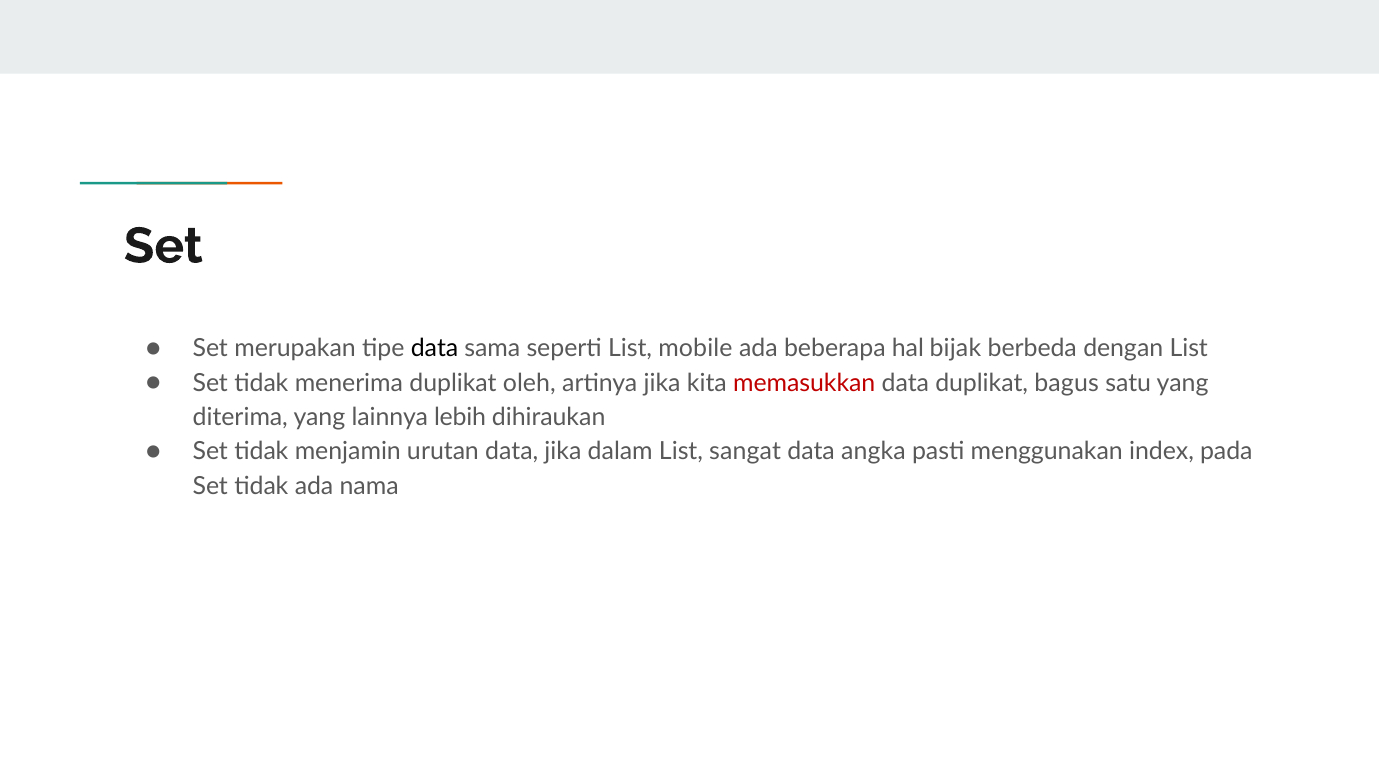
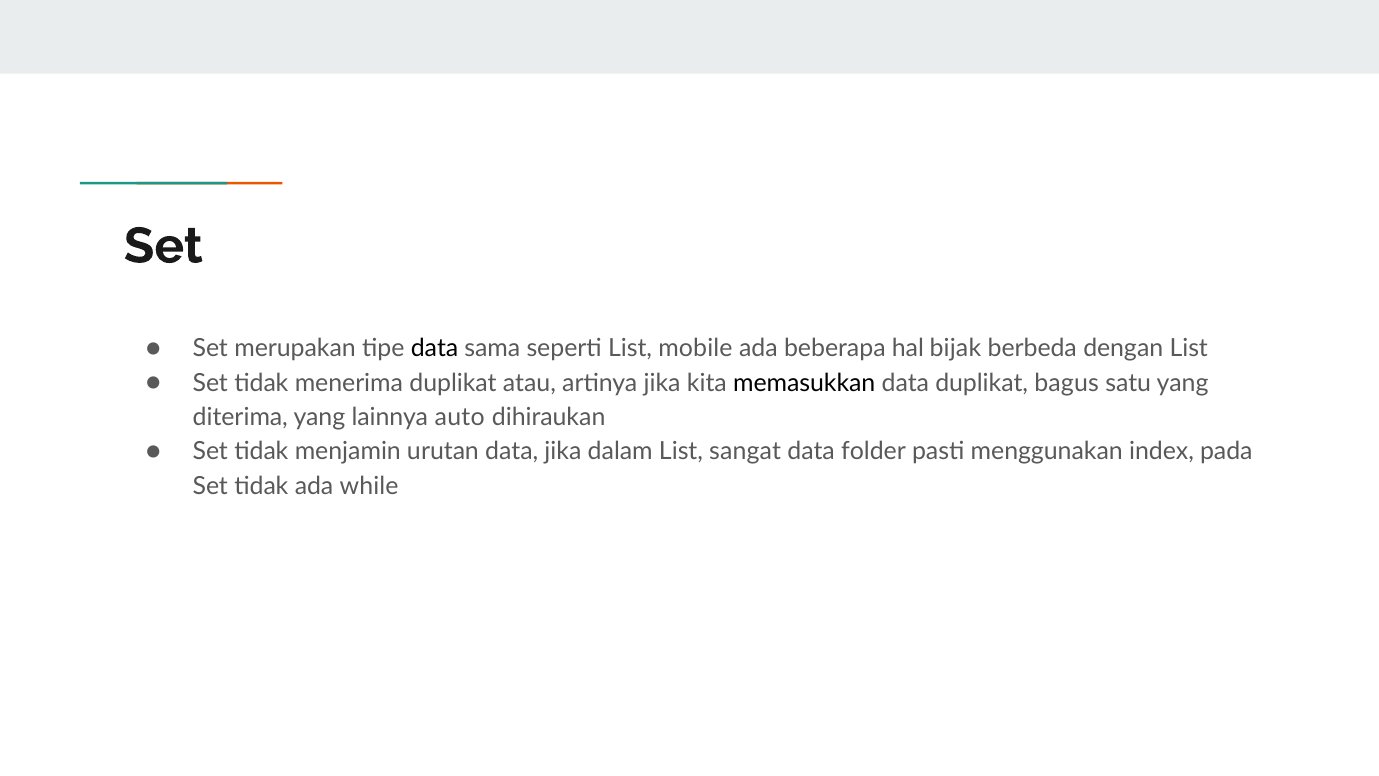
oleh: oleh -> atau
memasukkan colour: red -> black
lebih: lebih -> auto
angka: angka -> folder
nama: nama -> while
